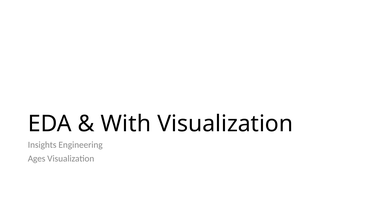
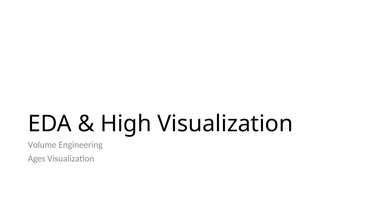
With: With -> High
Insights: Insights -> Volume
